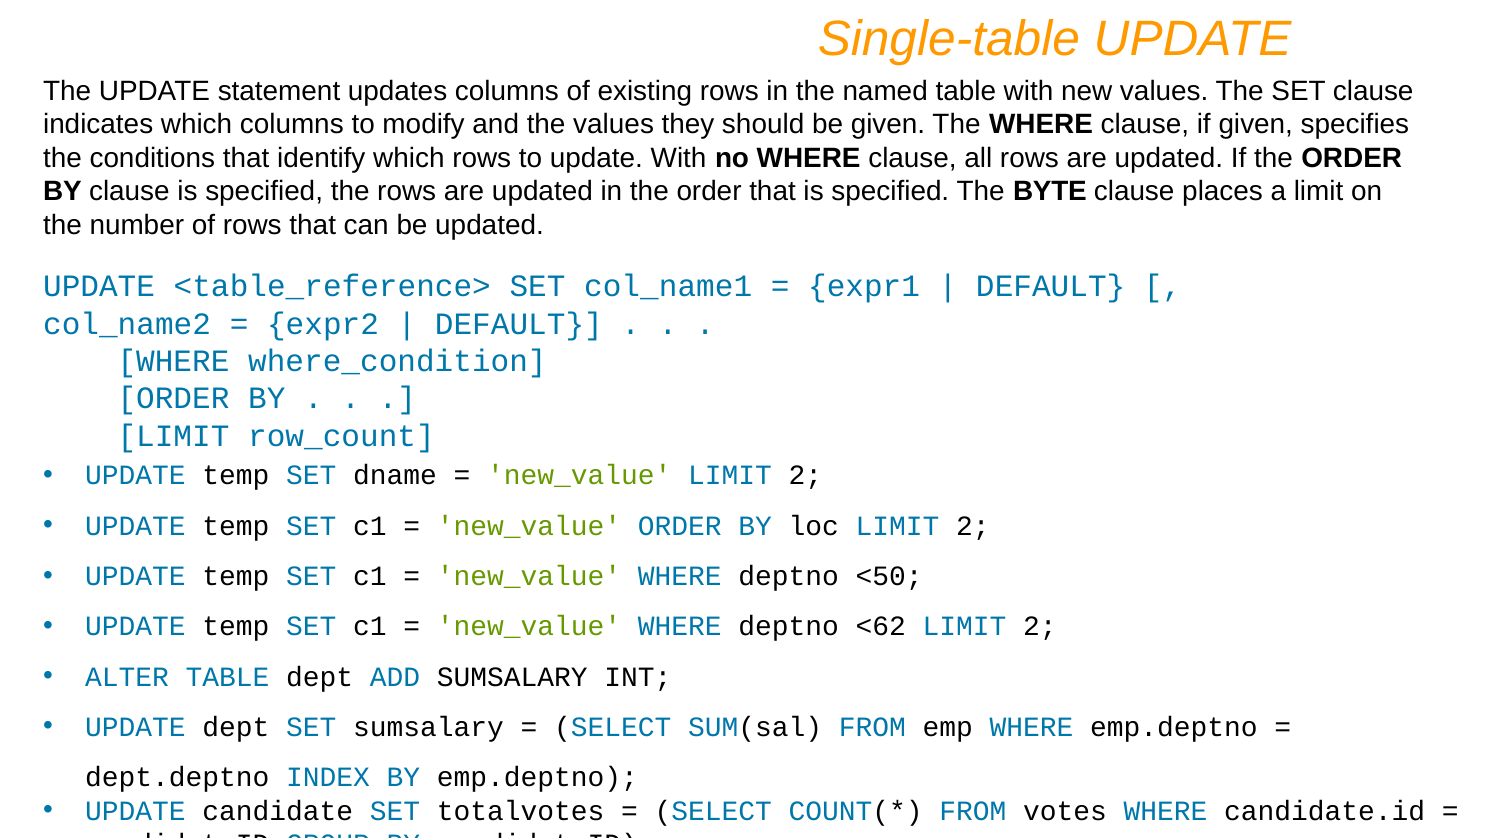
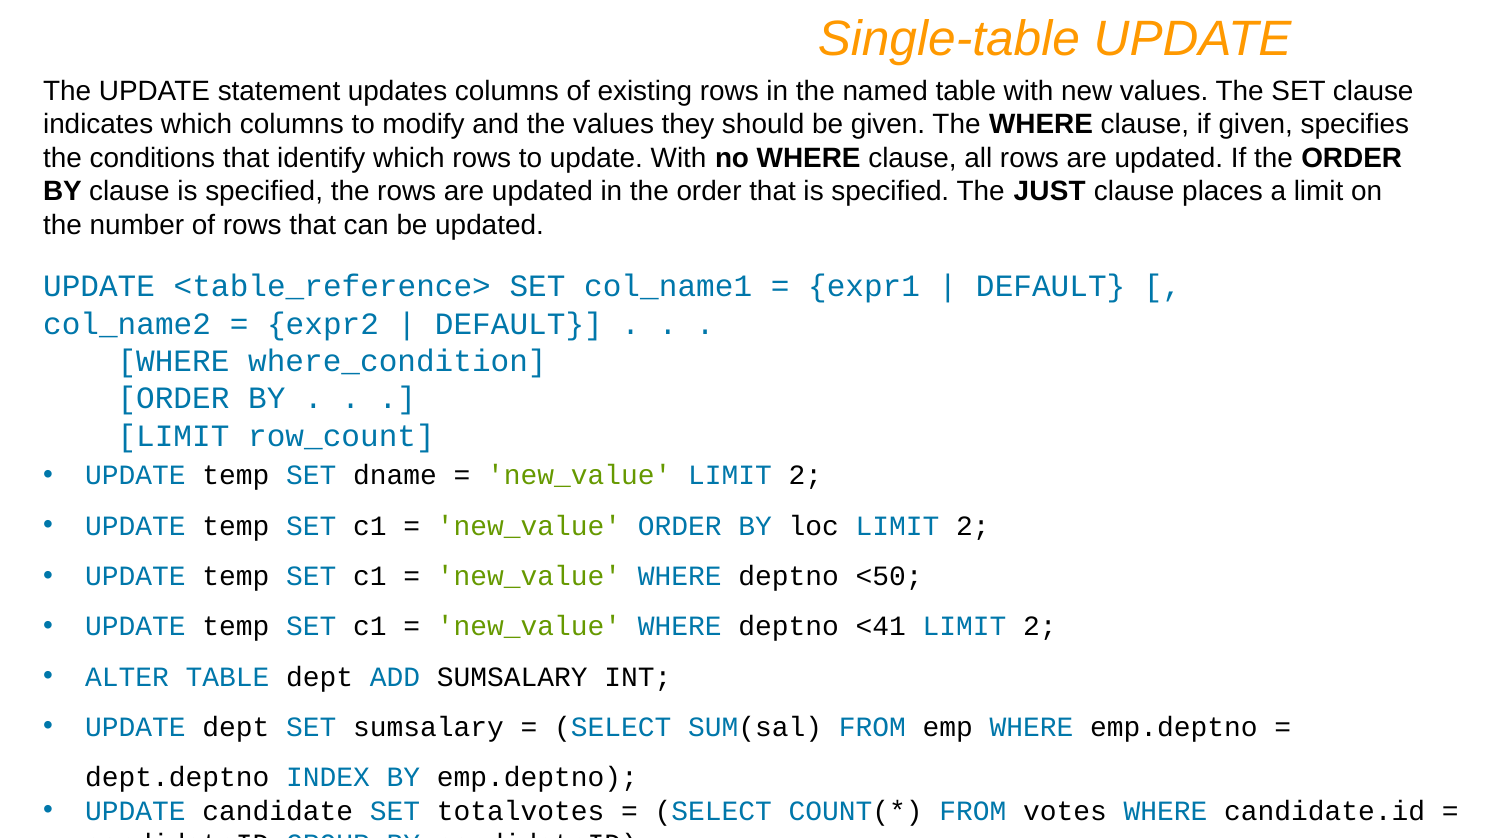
BYTE: BYTE -> JUST
<62: <62 -> <41
